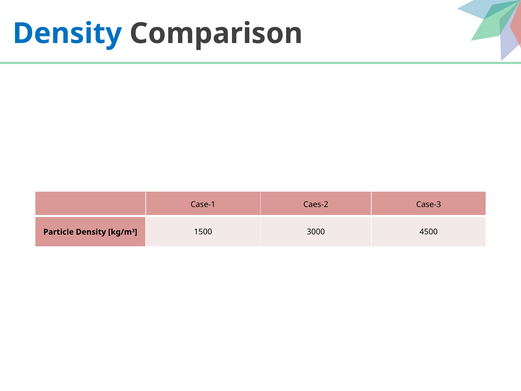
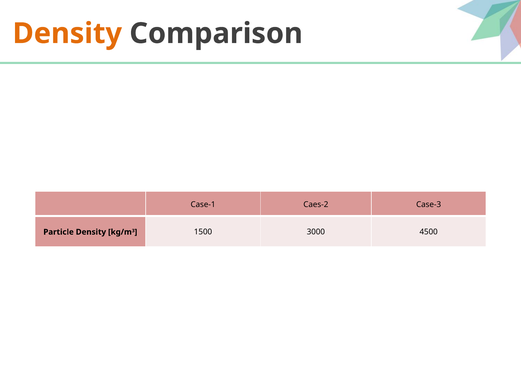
Density at (67, 33) colour: blue -> orange
